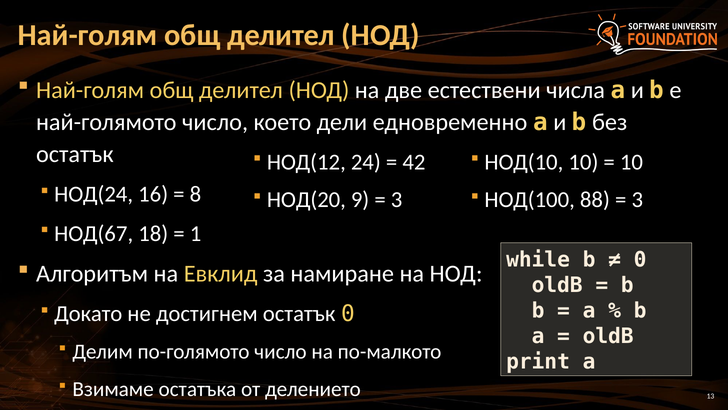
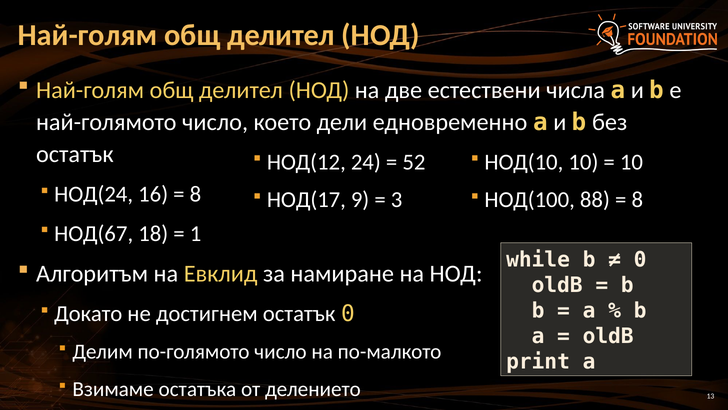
42: 42 -> 52
НОД(20: НОД(20 -> НОД(17
3 at (637, 200): 3 -> 8
